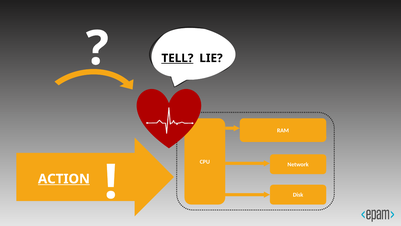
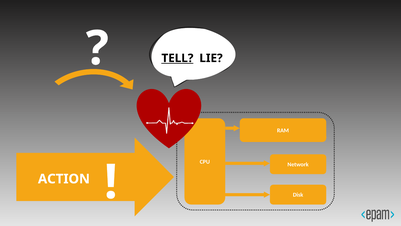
ACTION underline: present -> none
